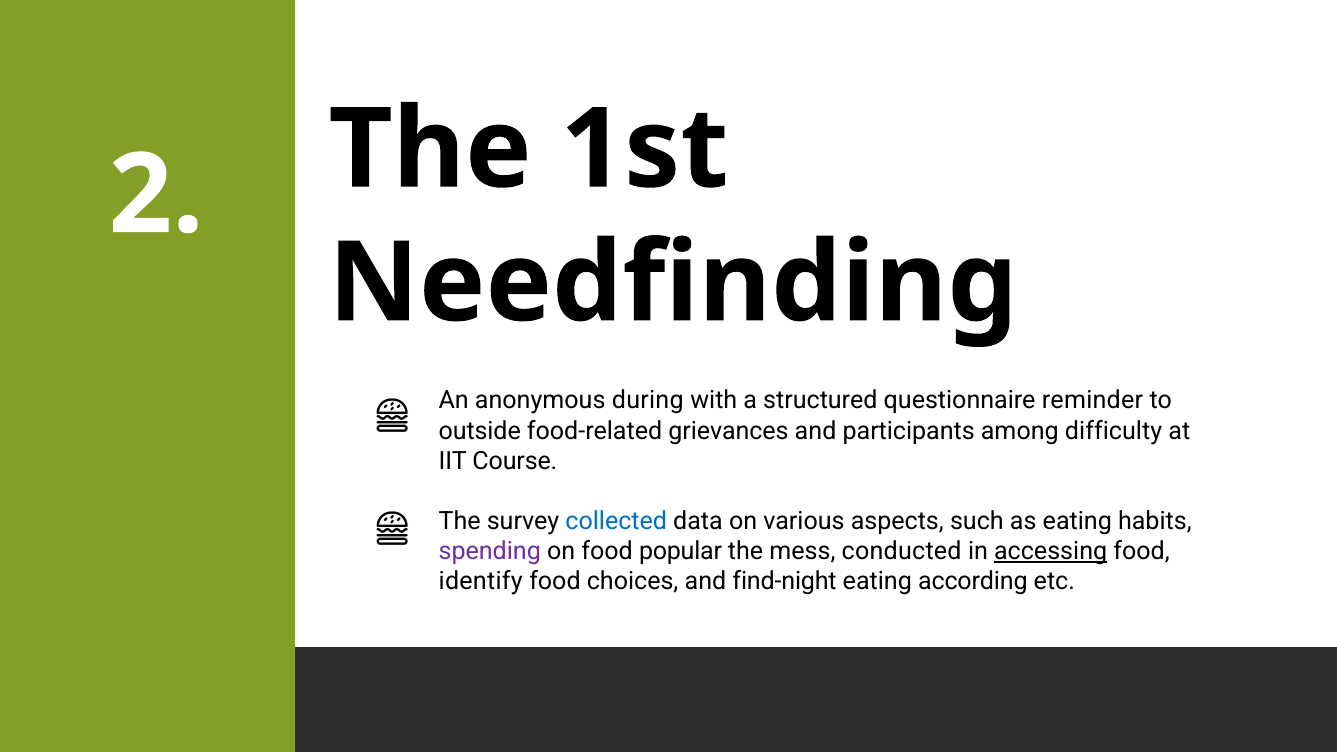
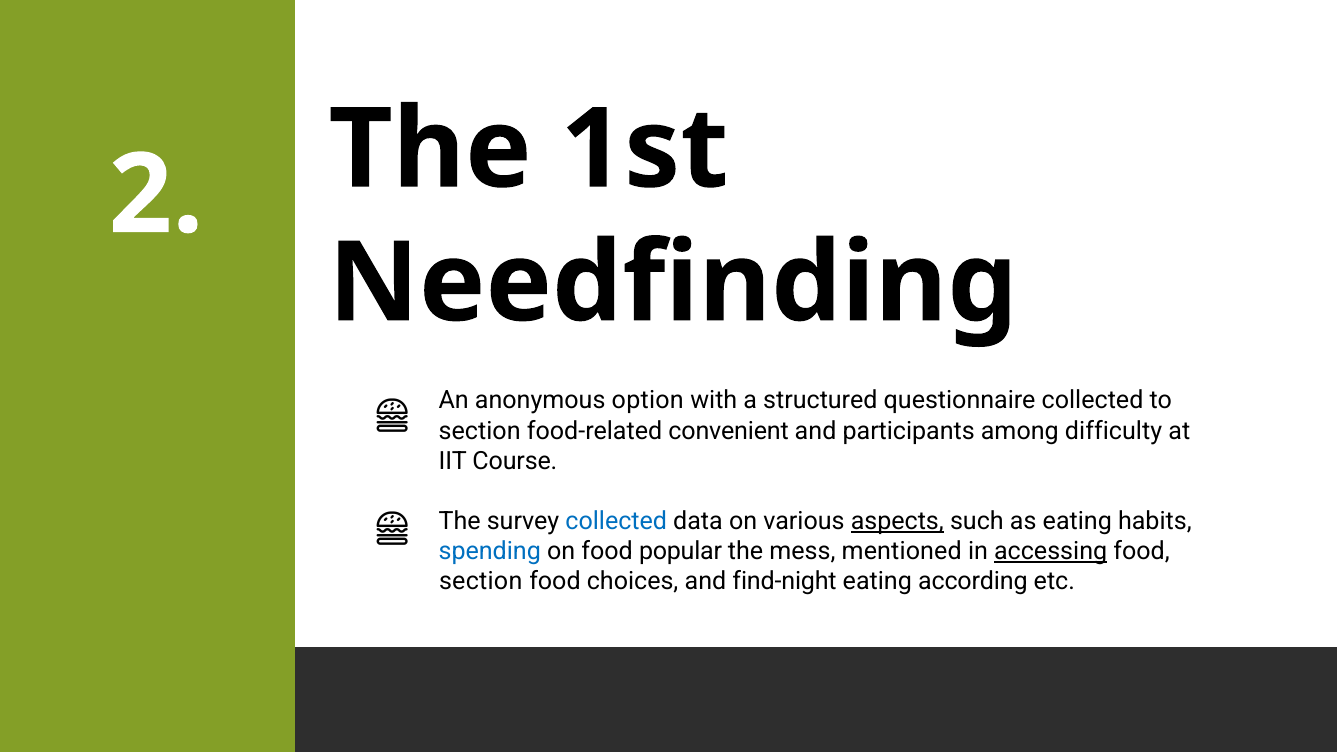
during: during -> option
questionnaire reminder: reminder -> collected
outside at (480, 431): outside -> section
grievances: grievances -> convenient
aspects underline: none -> present
spending colour: purple -> blue
conducted: conducted -> mentioned
identify at (481, 581): identify -> section
